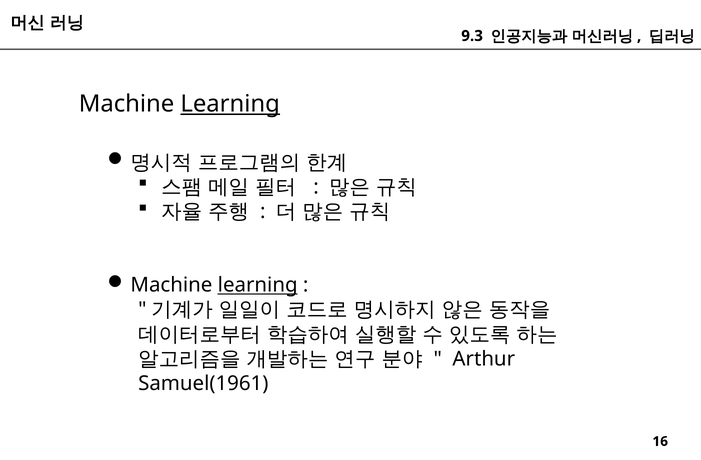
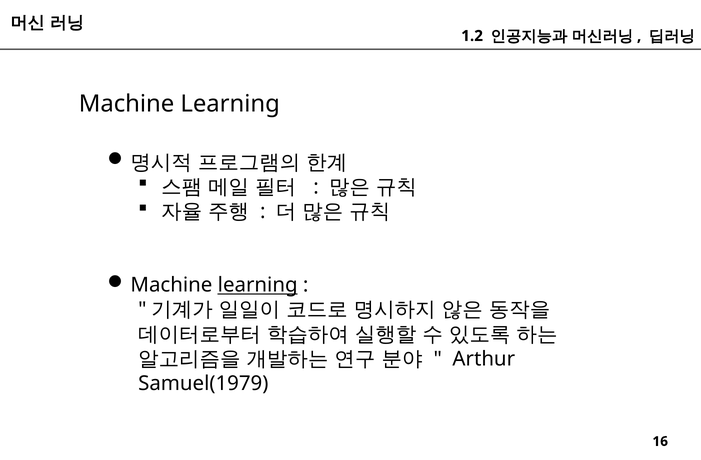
9.3: 9.3 -> 1.2
Learning at (230, 104) underline: present -> none
Samuel(1961: Samuel(1961 -> Samuel(1979
